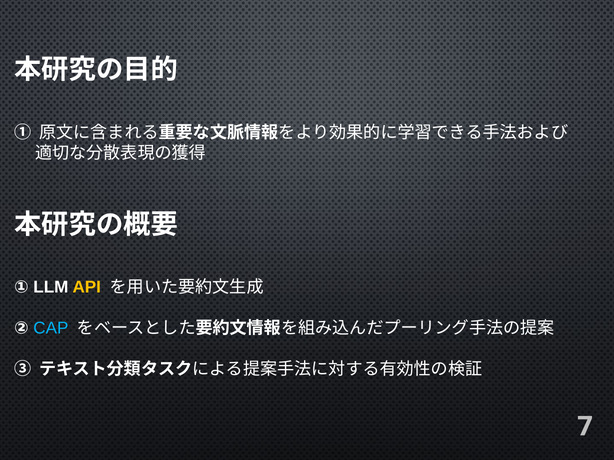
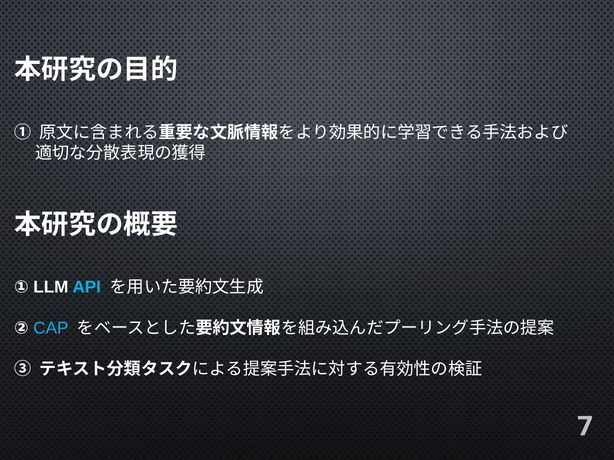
API colour: yellow -> light blue
